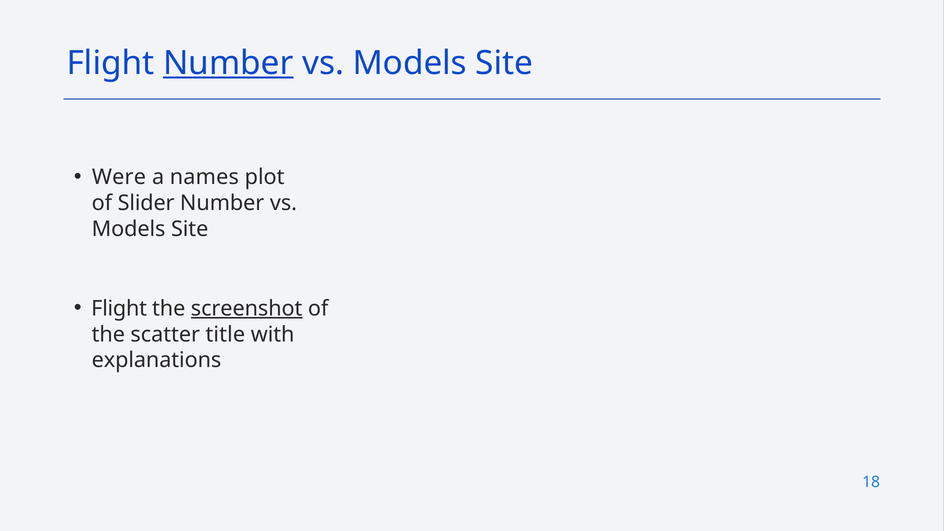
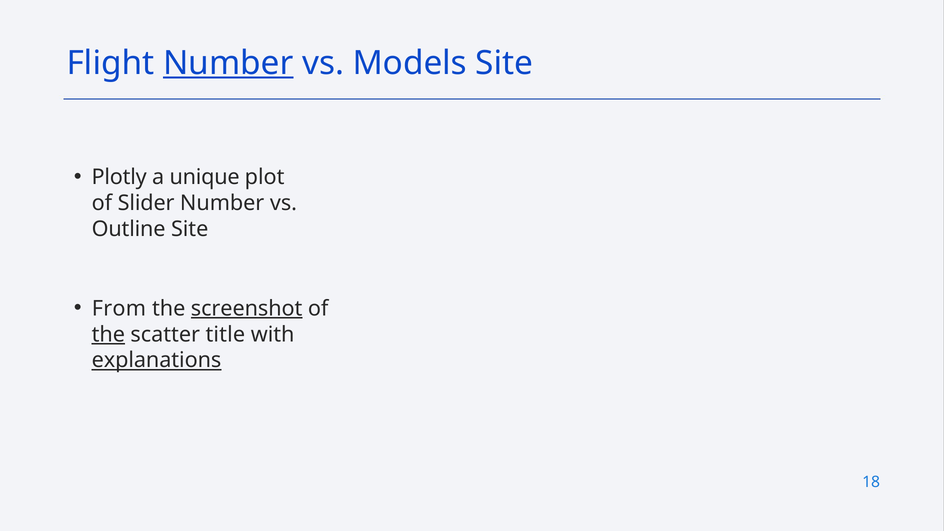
Were: Were -> Plotly
names: names -> unique
Models at (129, 229): Models -> Outline
Flight at (119, 308): Flight -> From
the at (108, 334) underline: none -> present
explanations underline: none -> present
